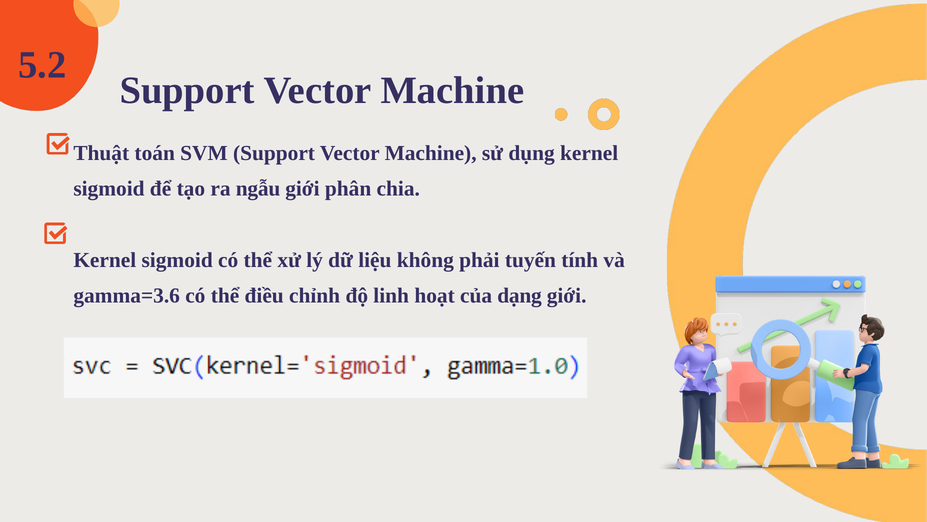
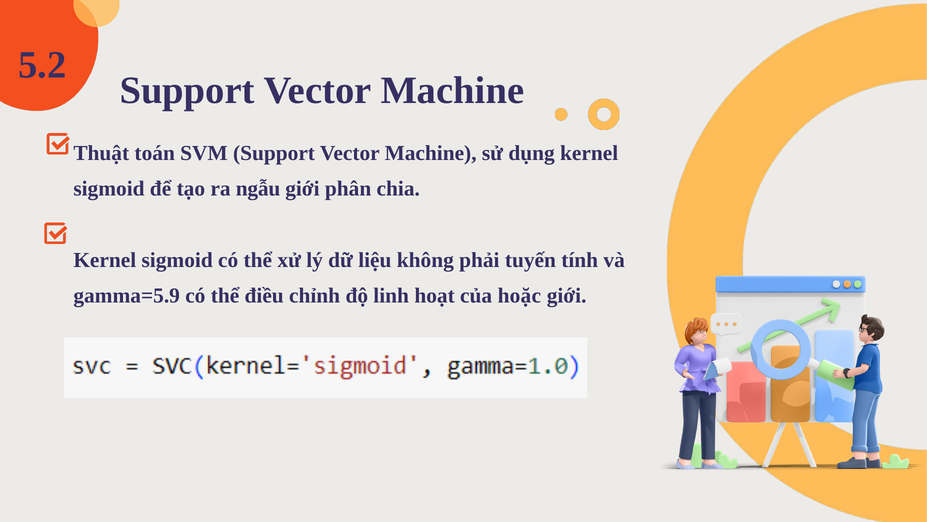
gamma=3.6: gamma=3.6 -> gamma=5.9
dạng: dạng -> hoặc
